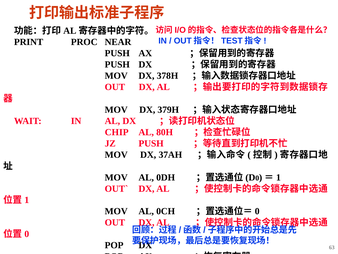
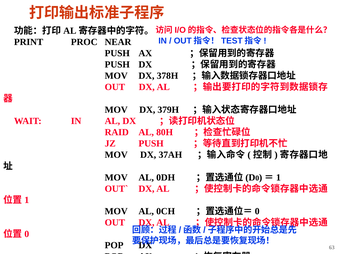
CHIP: CHIP -> RAID
